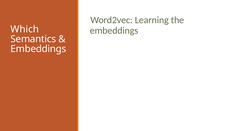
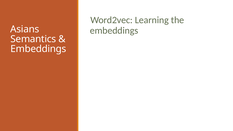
Which: Which -> Asians
